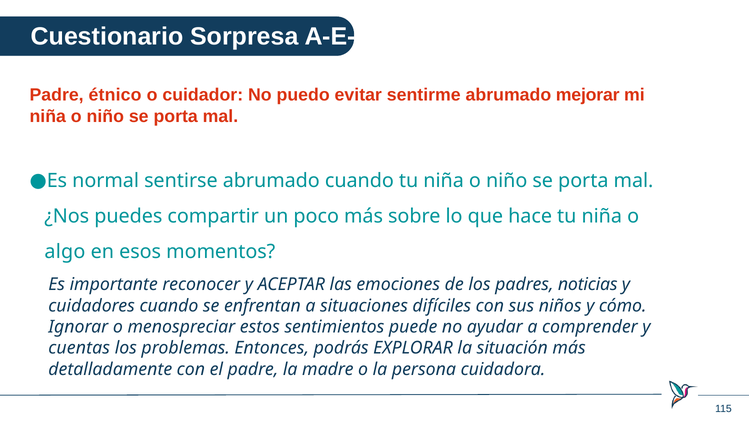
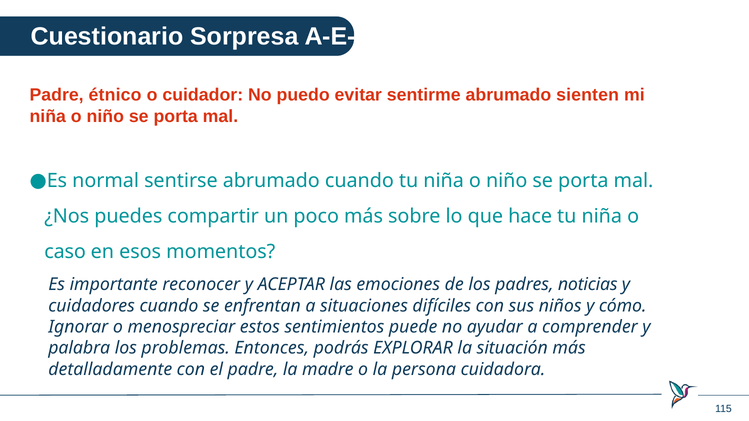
mejorar: mejorar -> sienten
algo: algo -> caso
cuentas: cuentas -> palabra
